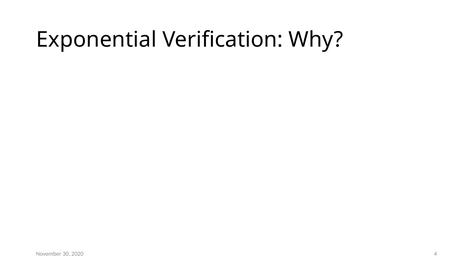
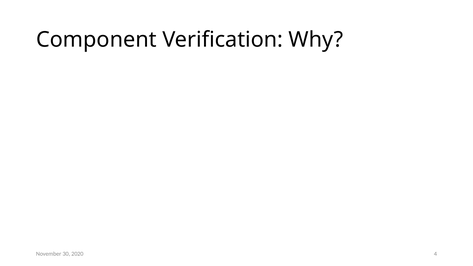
Exponential: Exponential -> Component
